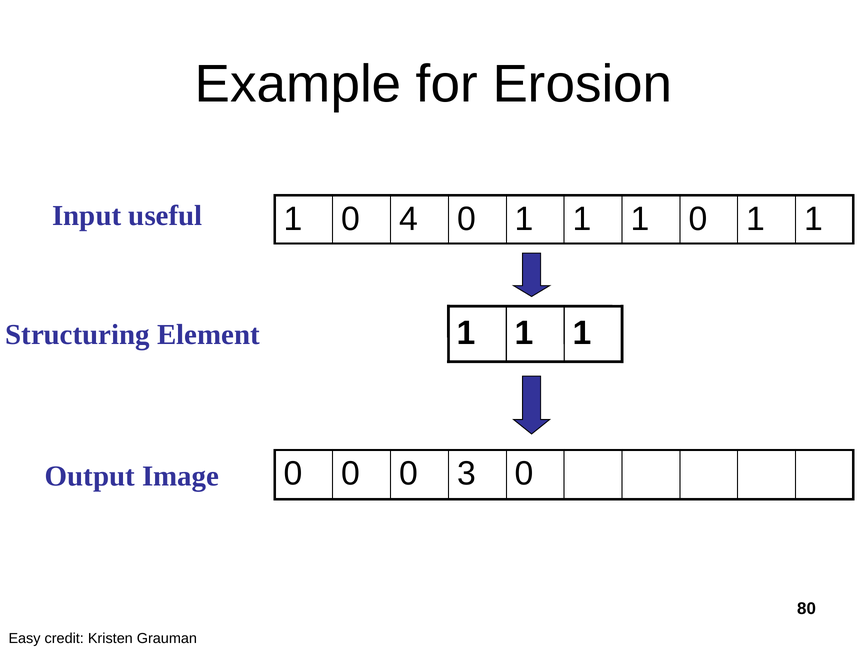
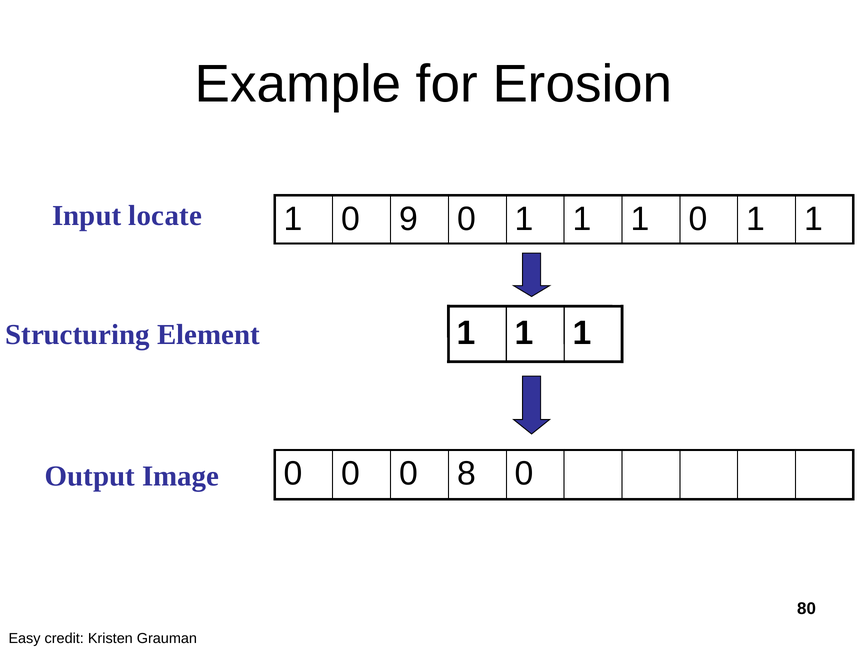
useful: useful -> locate
4: 4 -> 9
3: 3 -> 8
